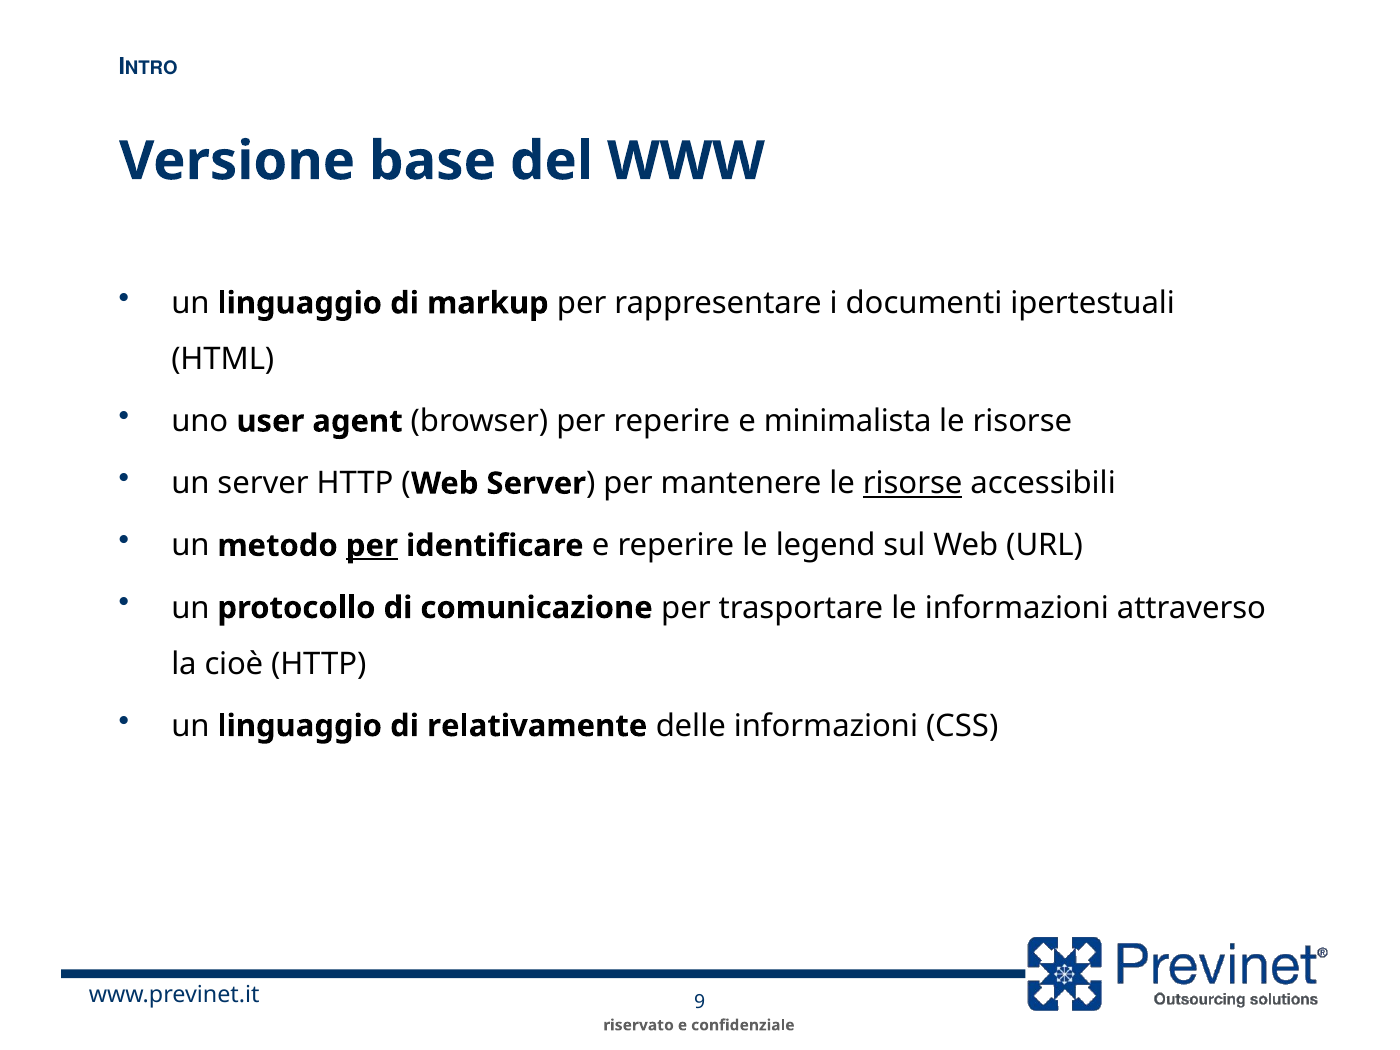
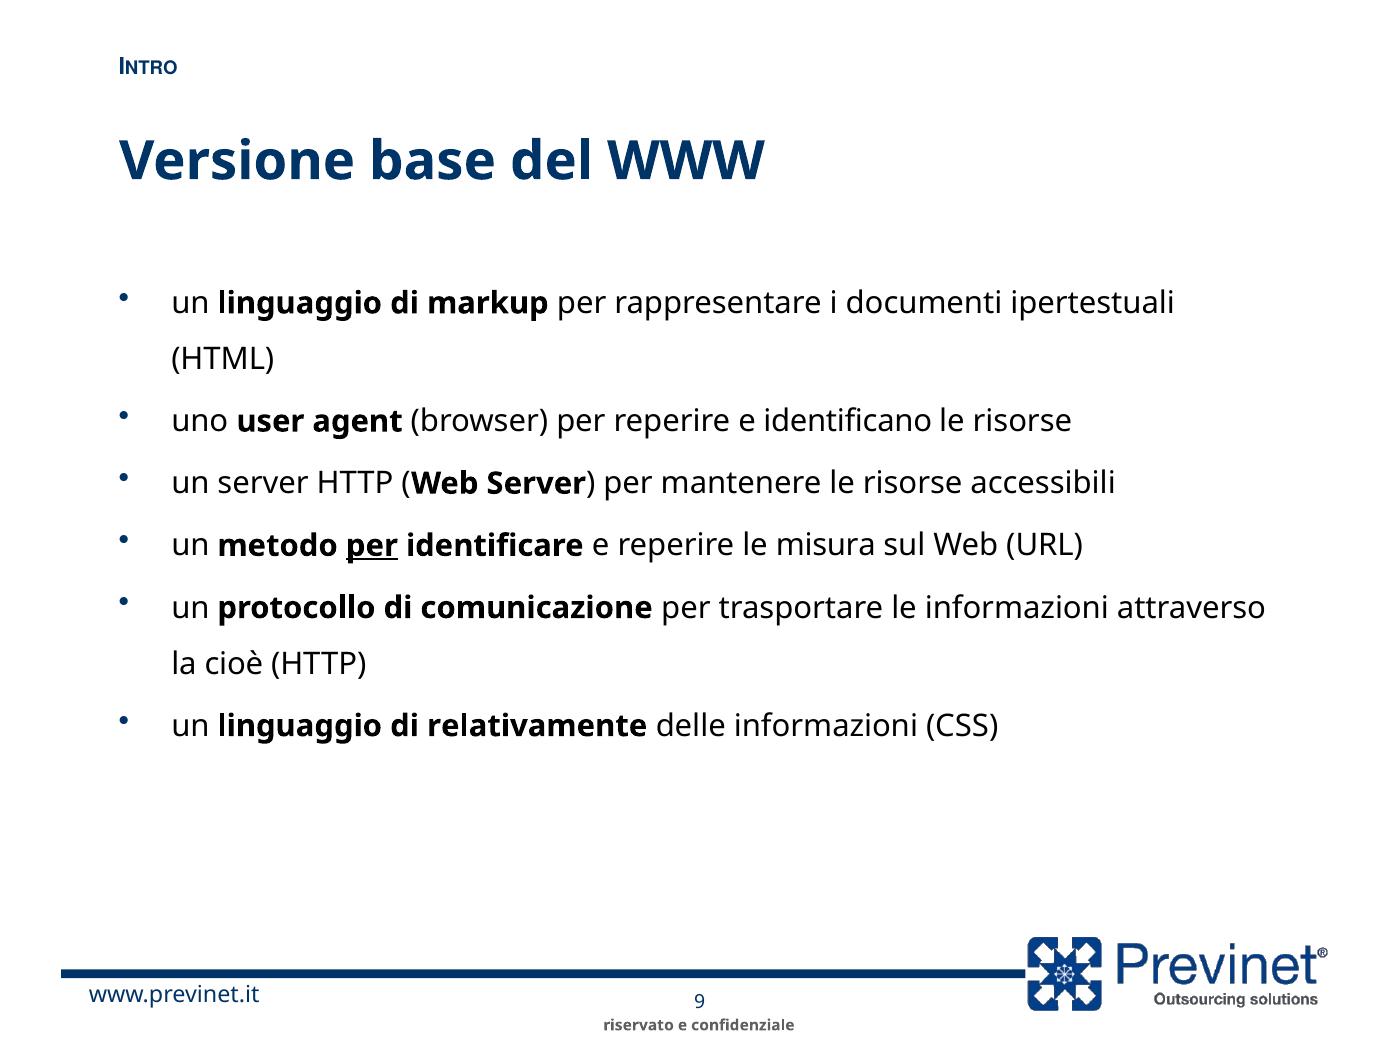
minimalista: minimalista -> identificano
risorse at (913, 483) underline: present -> none
legend: legend -> misura
